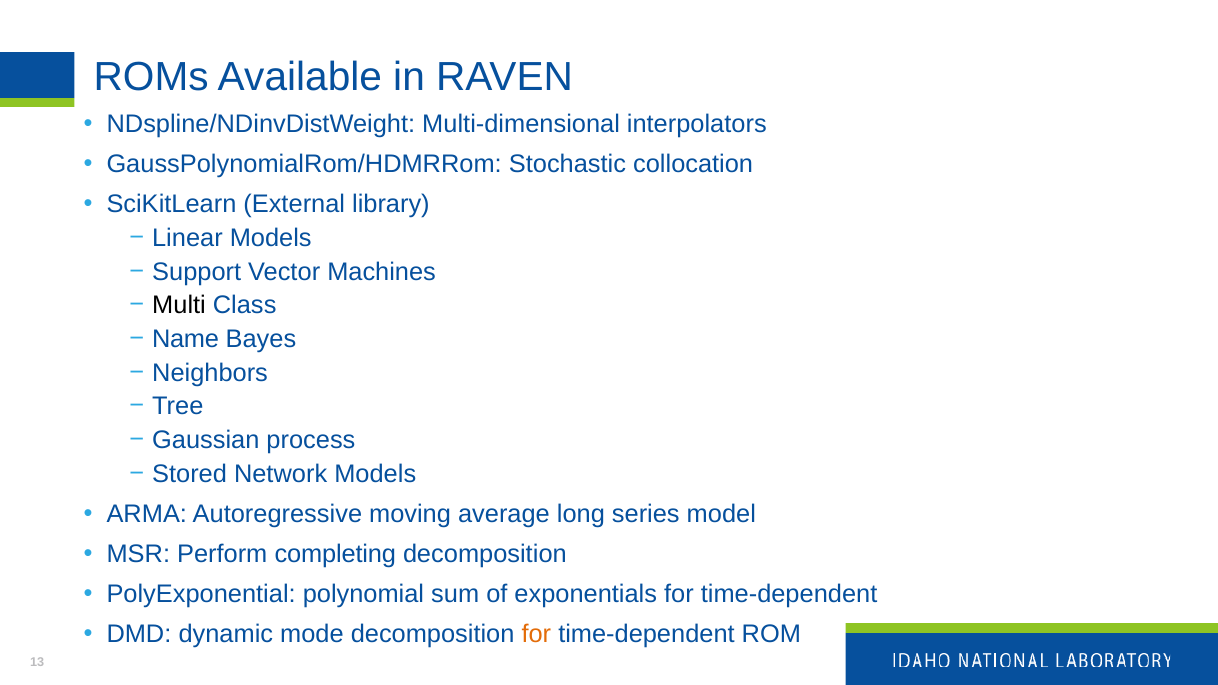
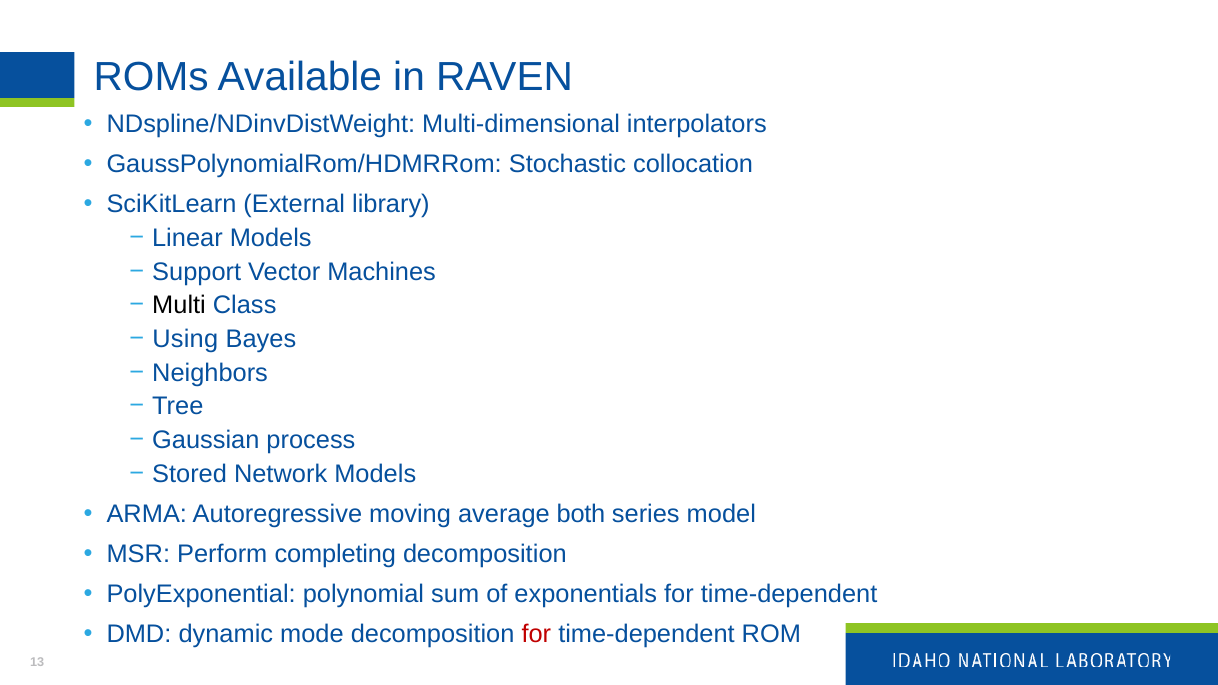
Name: Name -> Using
long: long -> both
for at (536, 635) colour: orange -> red
